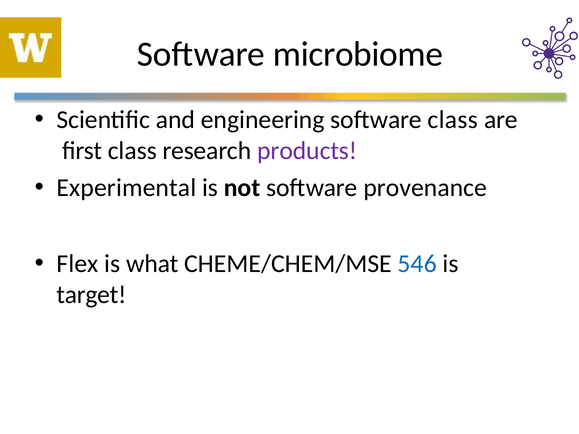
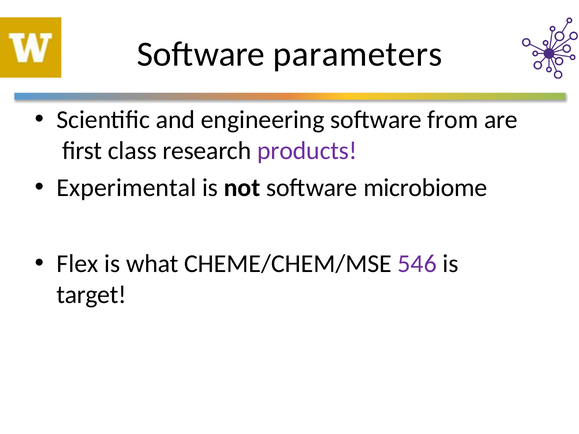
microbiome: microbiome -> parameters
software class: class -> from
provenance: provenance -> microbiome
546 colour: blue -> purple
